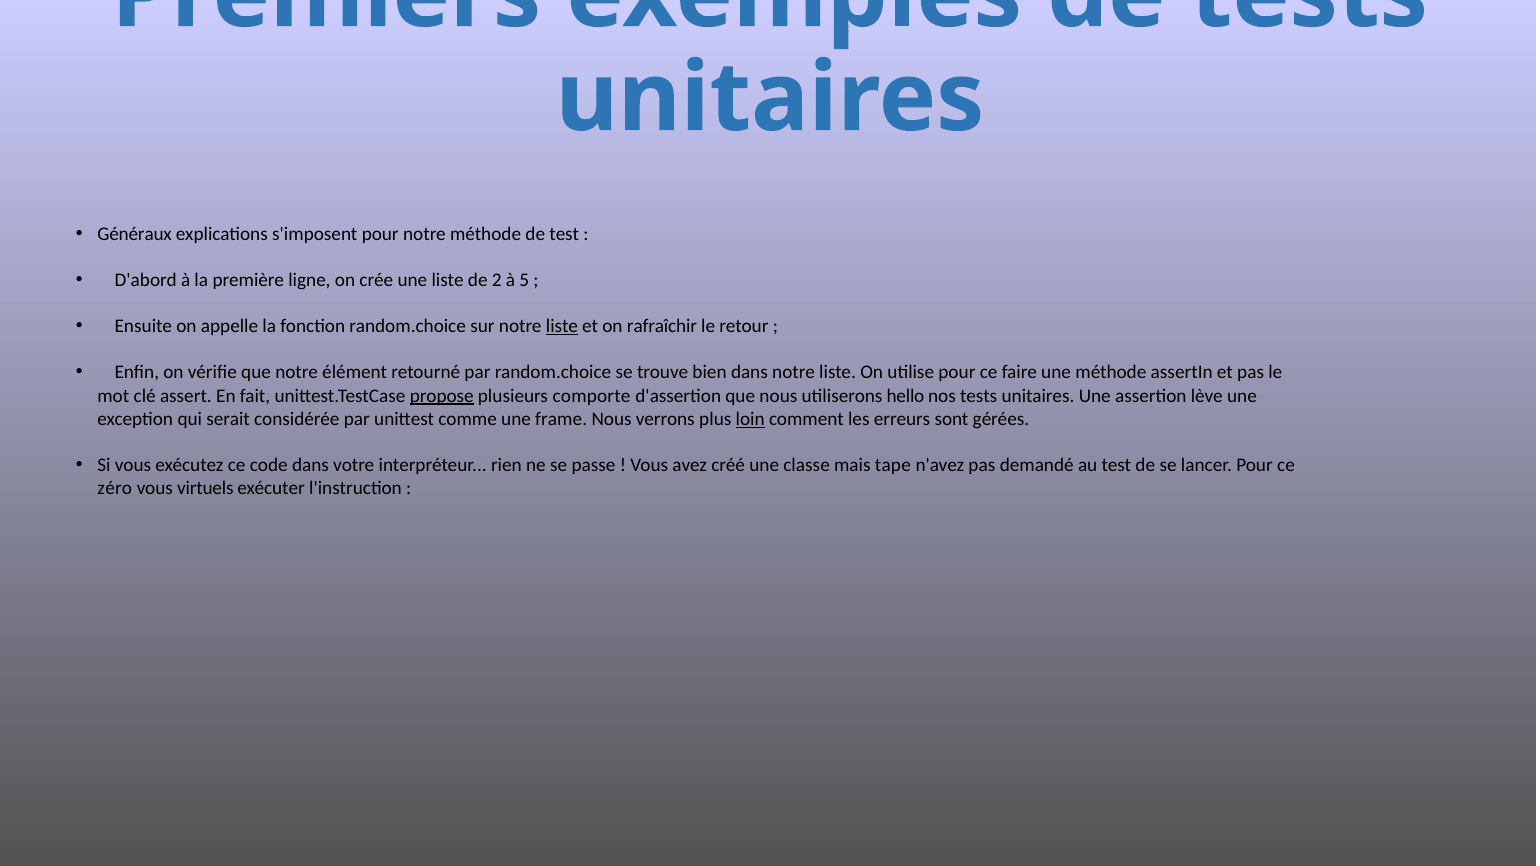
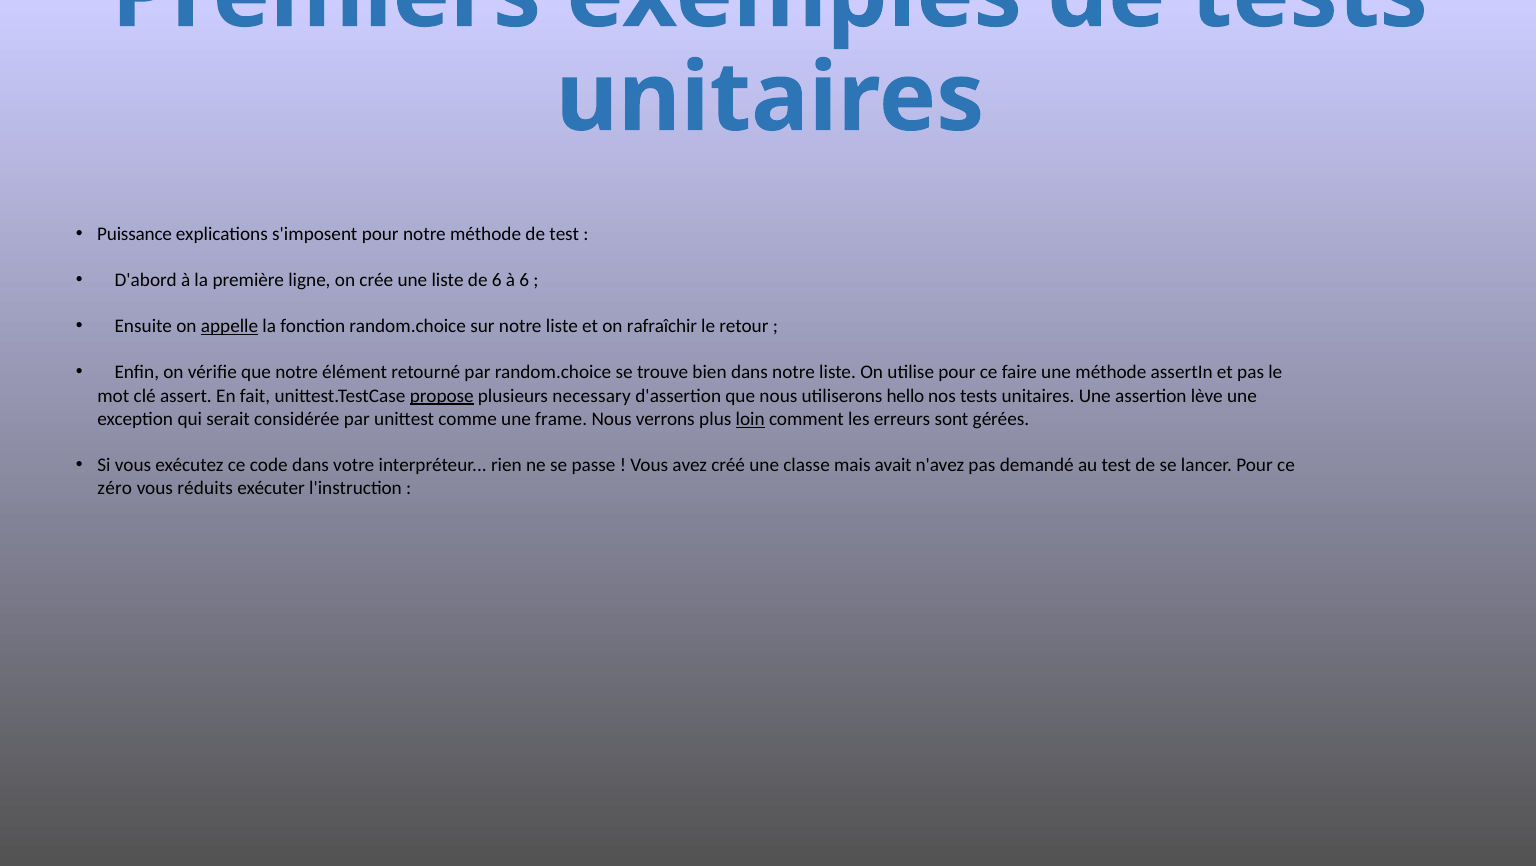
Généraux: Généraux -> Puissance
de 2: 2 -> 6
à 5: 5 -> 6
appelle underline: none -> present
liste at (562, 327) underline: present -> none
comporte: comporte -> necessary
tape: tape -> avait
virtuels: virtuels -> réduits
